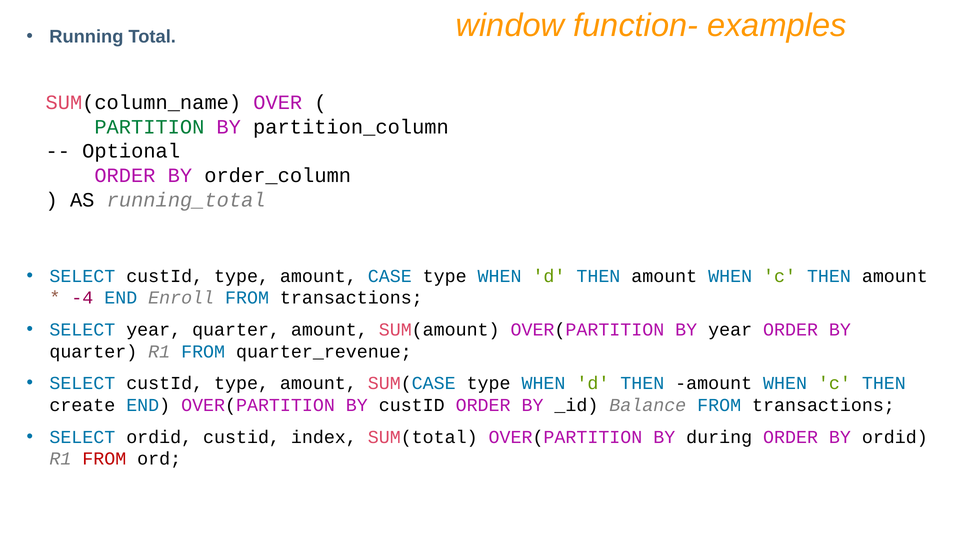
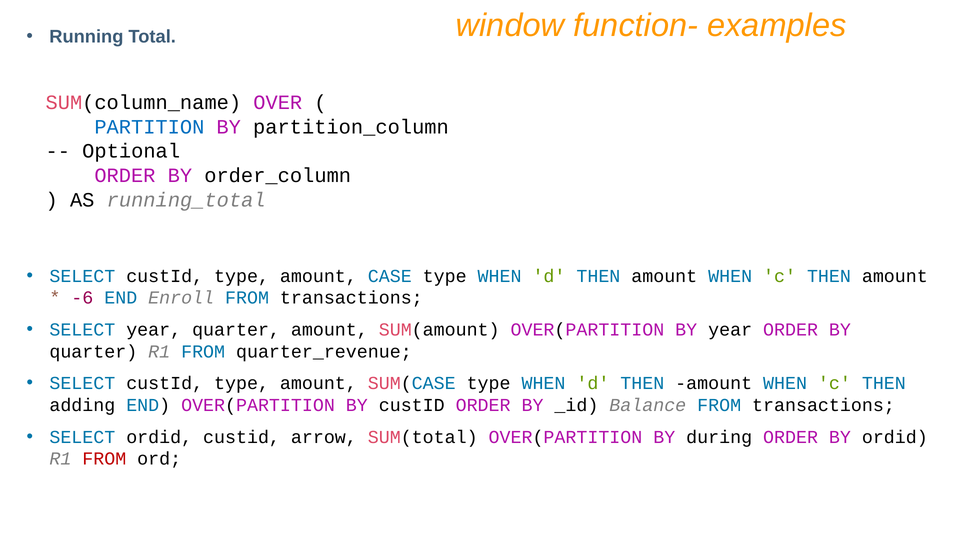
PARTITION colour: green -> blue
-4: -4 -> -6
create: create -> adding
index: index -> arrow
